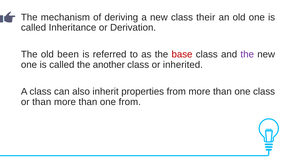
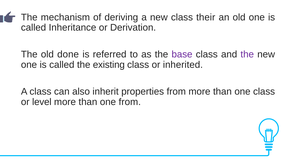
been: been -> done
base colour: red -> purple
another: another -> existing
or than: than -> level
